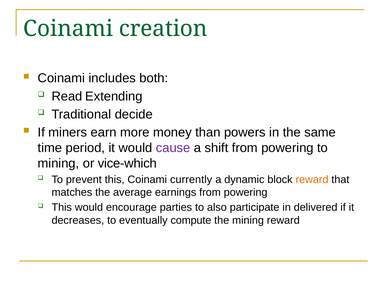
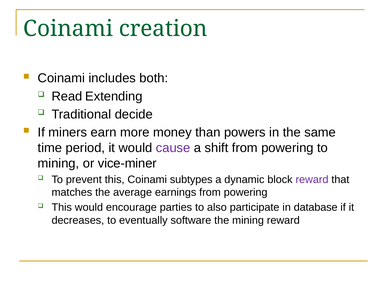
vice-which: vice-which -> vice-miner
currently: currently -> subtypes
reward at (312, 180) colour: orange -> purple
delivered: delivered -> database
compute: compute -> software
